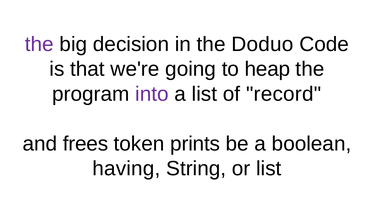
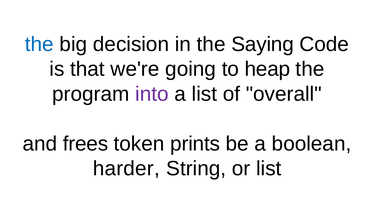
the at (39, 44) colour: purple -> blue
Doduo: Doduo -> Saying
record: record -> overall
having: having -> harder
